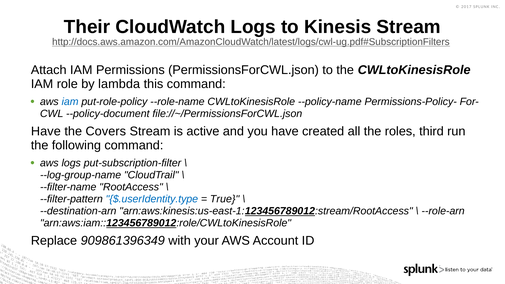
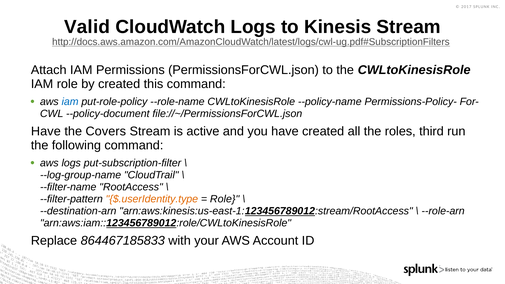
Their: Their -> Valid
by lambda: lambda -> created
$.userIdentity.type colour: blue -> orange
True at (225, 199): True -> Role
909861396349: 909861396349 -> 864467185833
